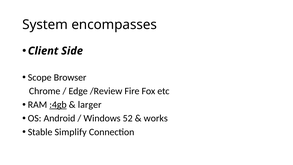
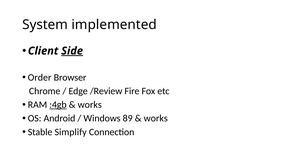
encompasses: encompasses -> implemented
Side underline: none -> present
Scope: Scope -> Order
larger at (90, 105): larger -> works
52: 52 -> 89
